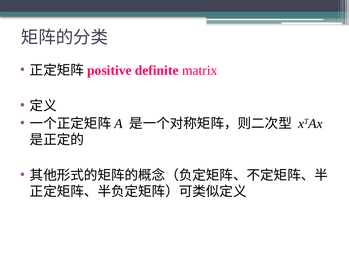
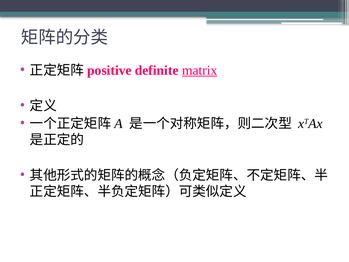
matrix underline: none -> present
